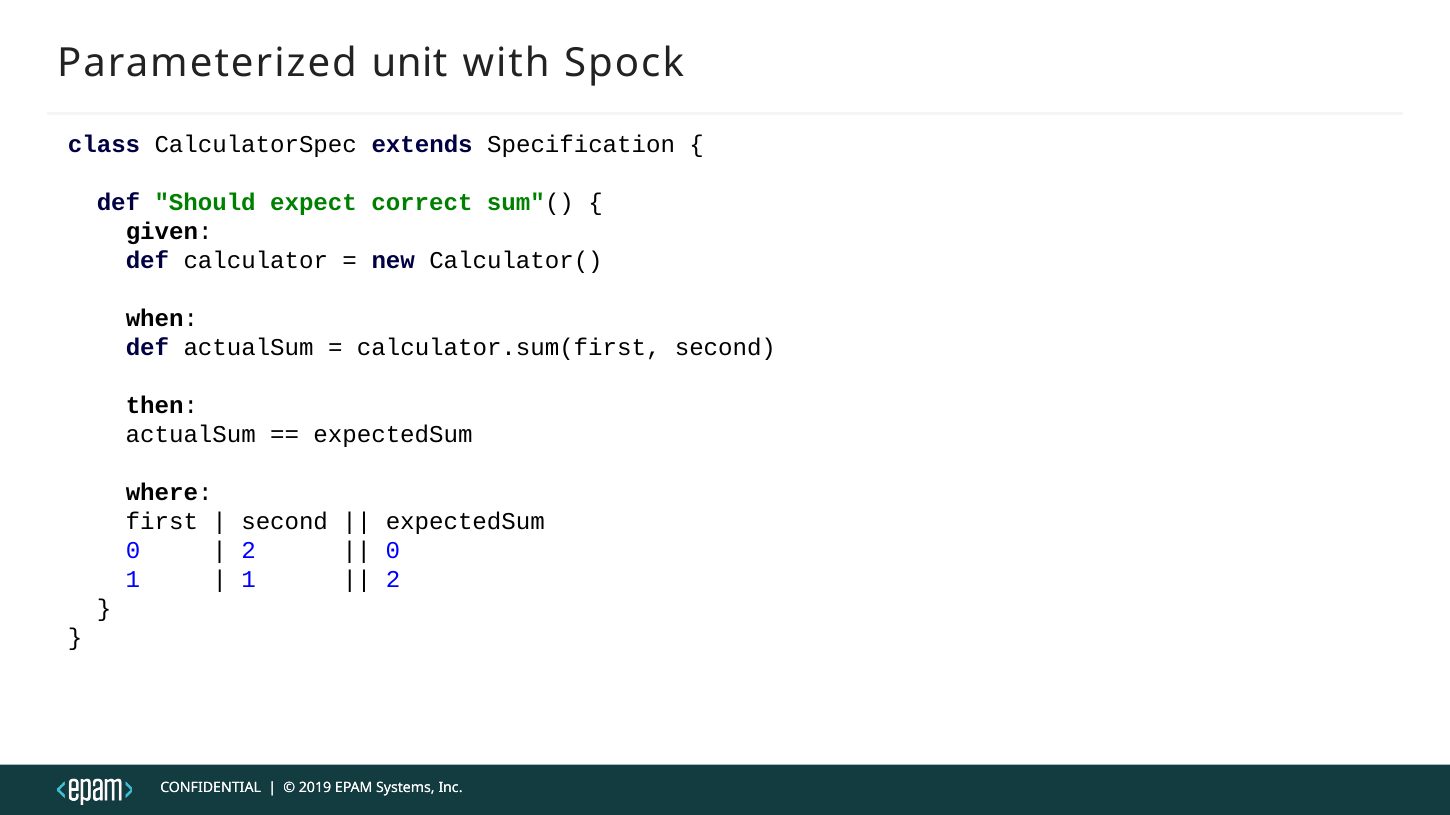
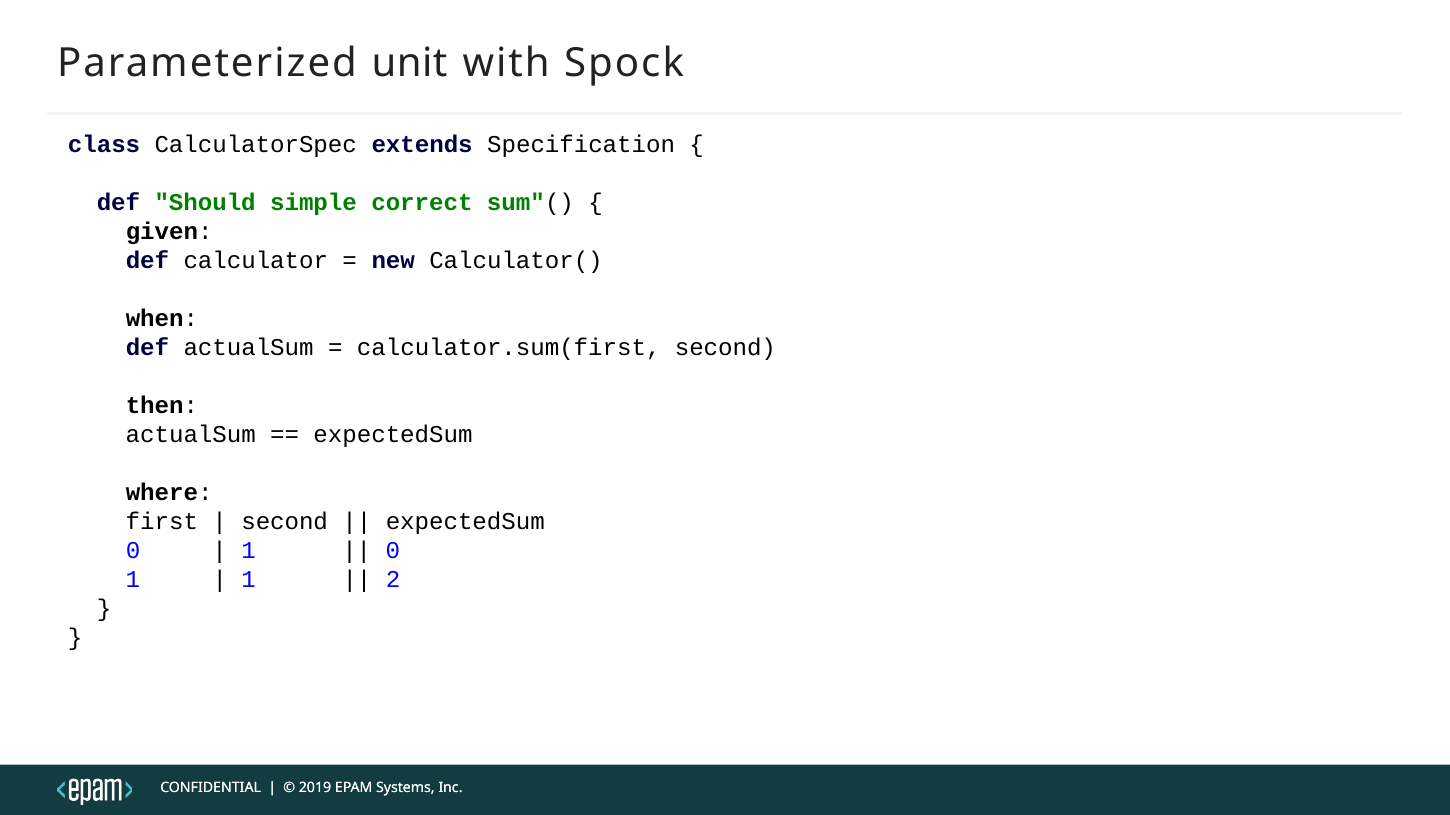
expect: expect -> simple
2 at (249, 551): 2 -> 1
